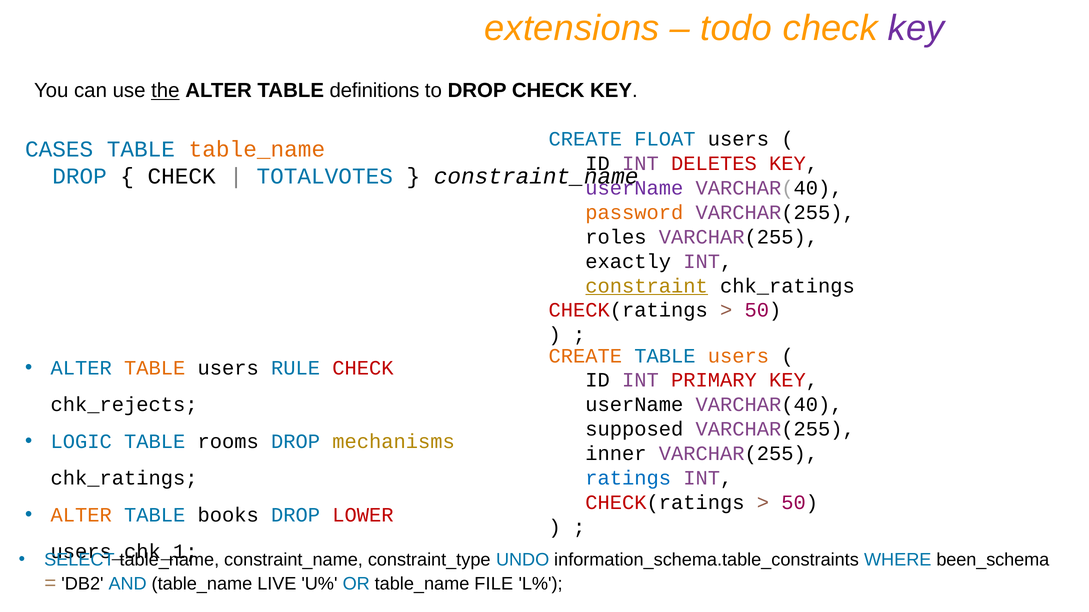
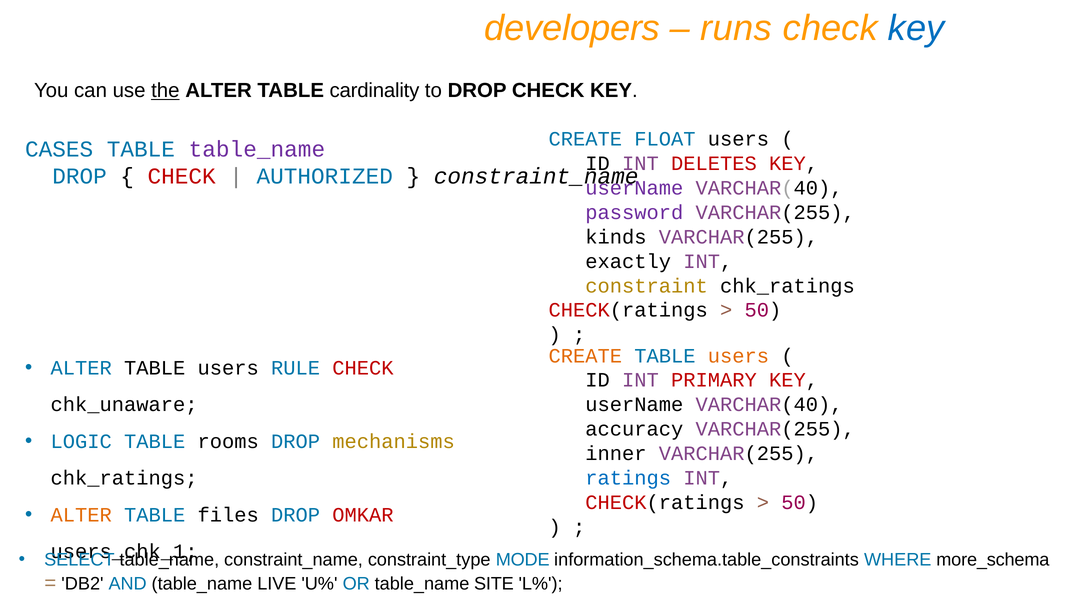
extensions: extensions -> developers
todo: todo -> runs
key at (916, 28) colour: purple -> blue
definitions: definitions -> cardinality
table_name at (257, 149) colour: orange -> purple
CHECK at (182, 177) colour: black -> red
TOTALVOTES: TOTALVOTES -> AUTHORIZED
password colour: orange -> purple
roles: roles -> kinds
constraint underline: present -> none
TABLE at (155, 368) colour: orange -> black
chk_rejects: chk_rejects -> chk_unaware
supposed: supposed -> accuracy
books: books -> files
LOWER: LOWER -> OMKAR
UNDO: UNDO -> MODE
been_schema: been_schema -> more_schema
FILE: FILE -> SITE
